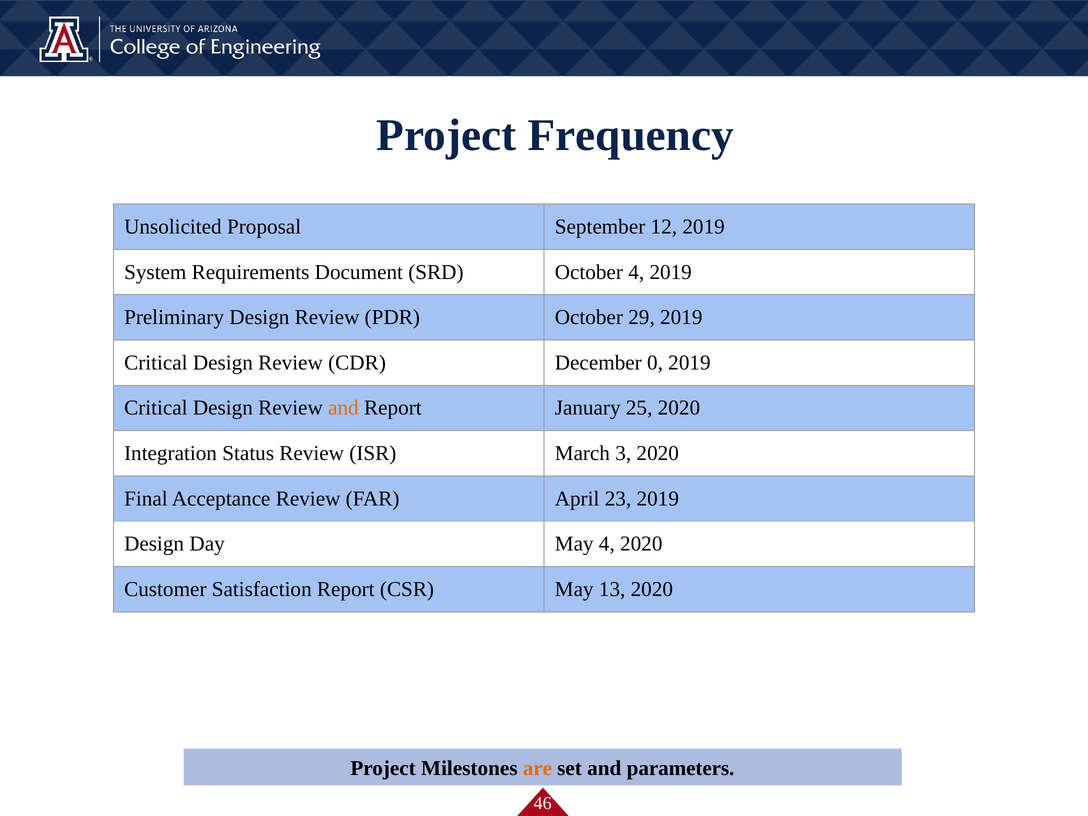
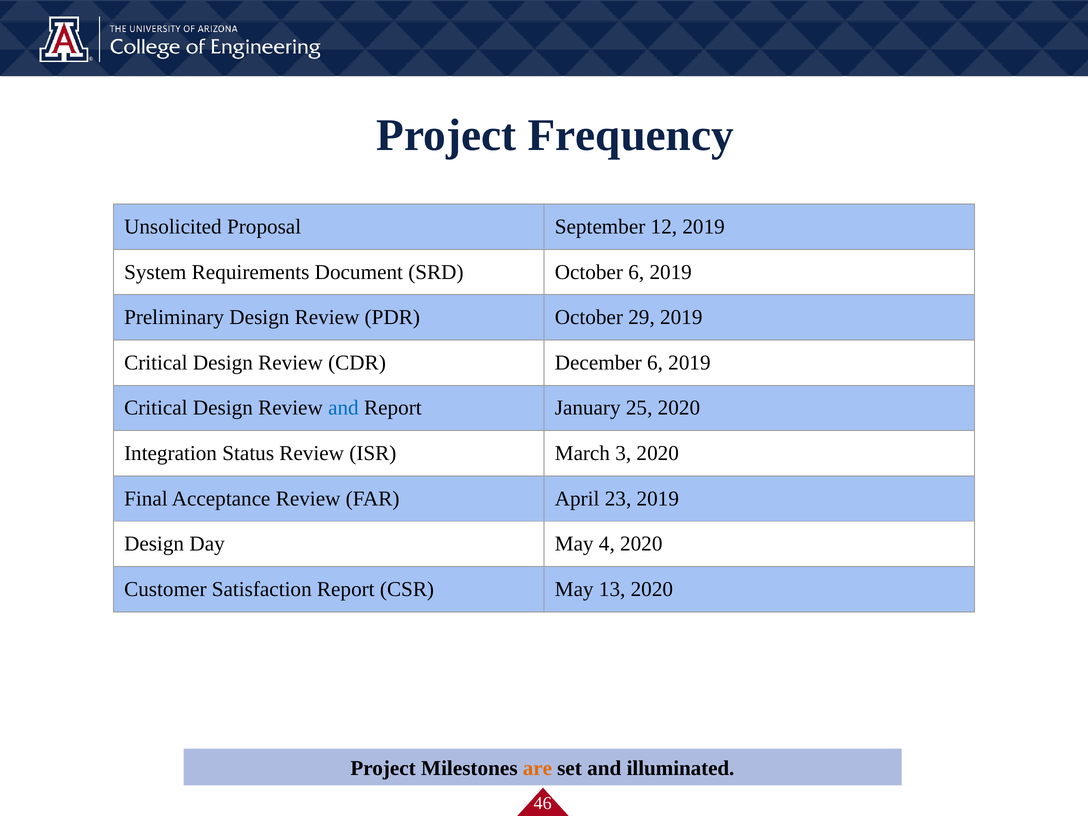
October 4: 4 -> 6
December 0: 0 -> 6
and at (343, 408) colour: orange -> blue
parameters: parameters -> illuminated
